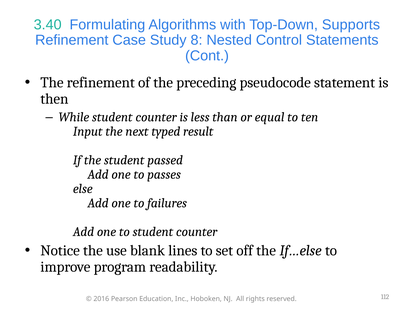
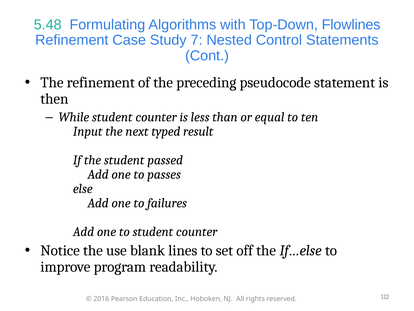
3.40: 3.40 -> 5.48
Supports: Supports -> Flowlines
8: 8 -> 7
